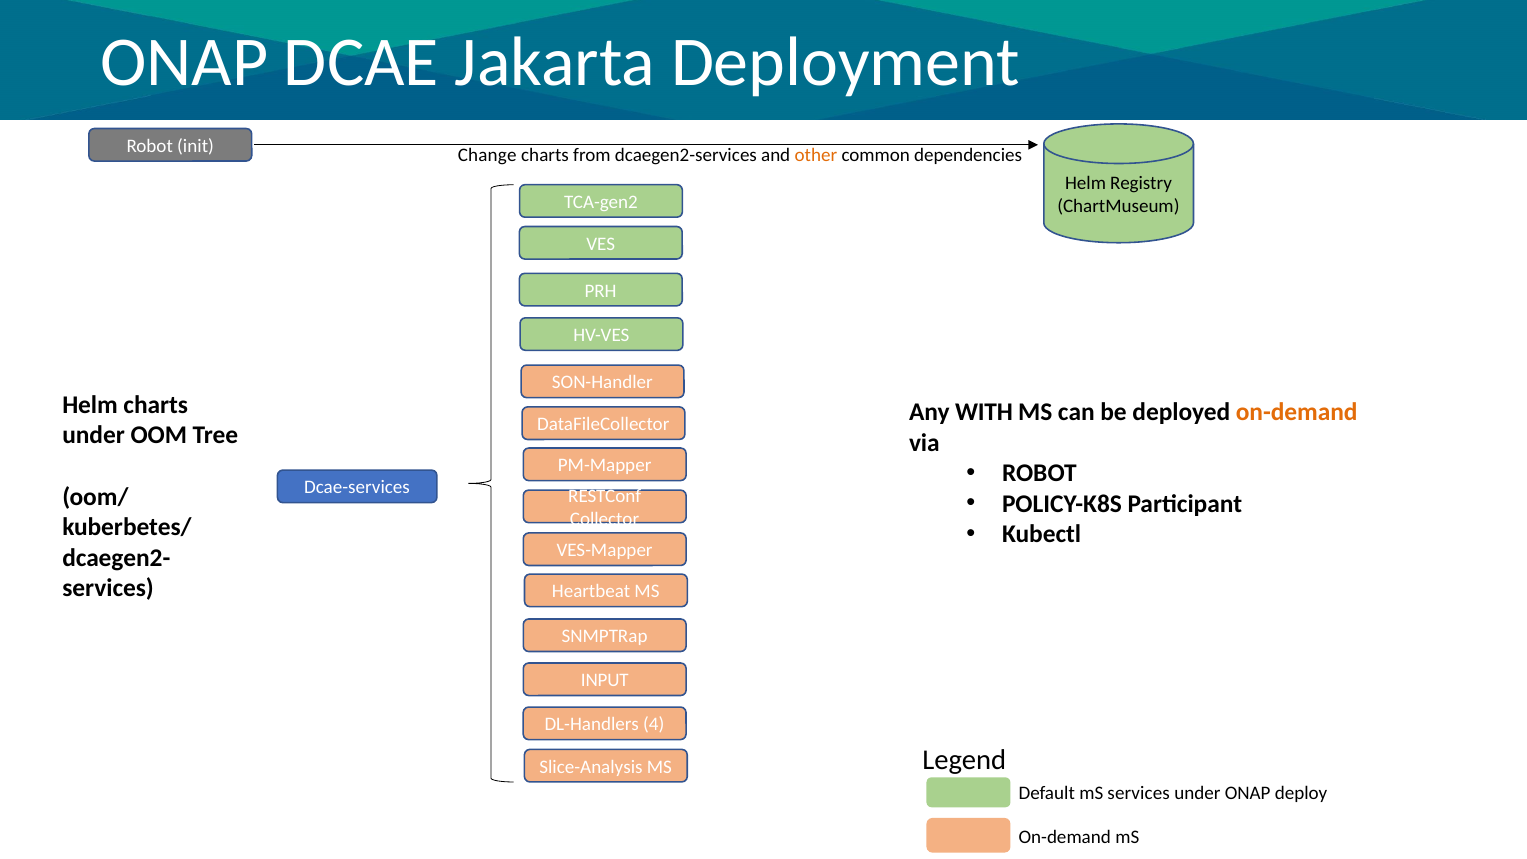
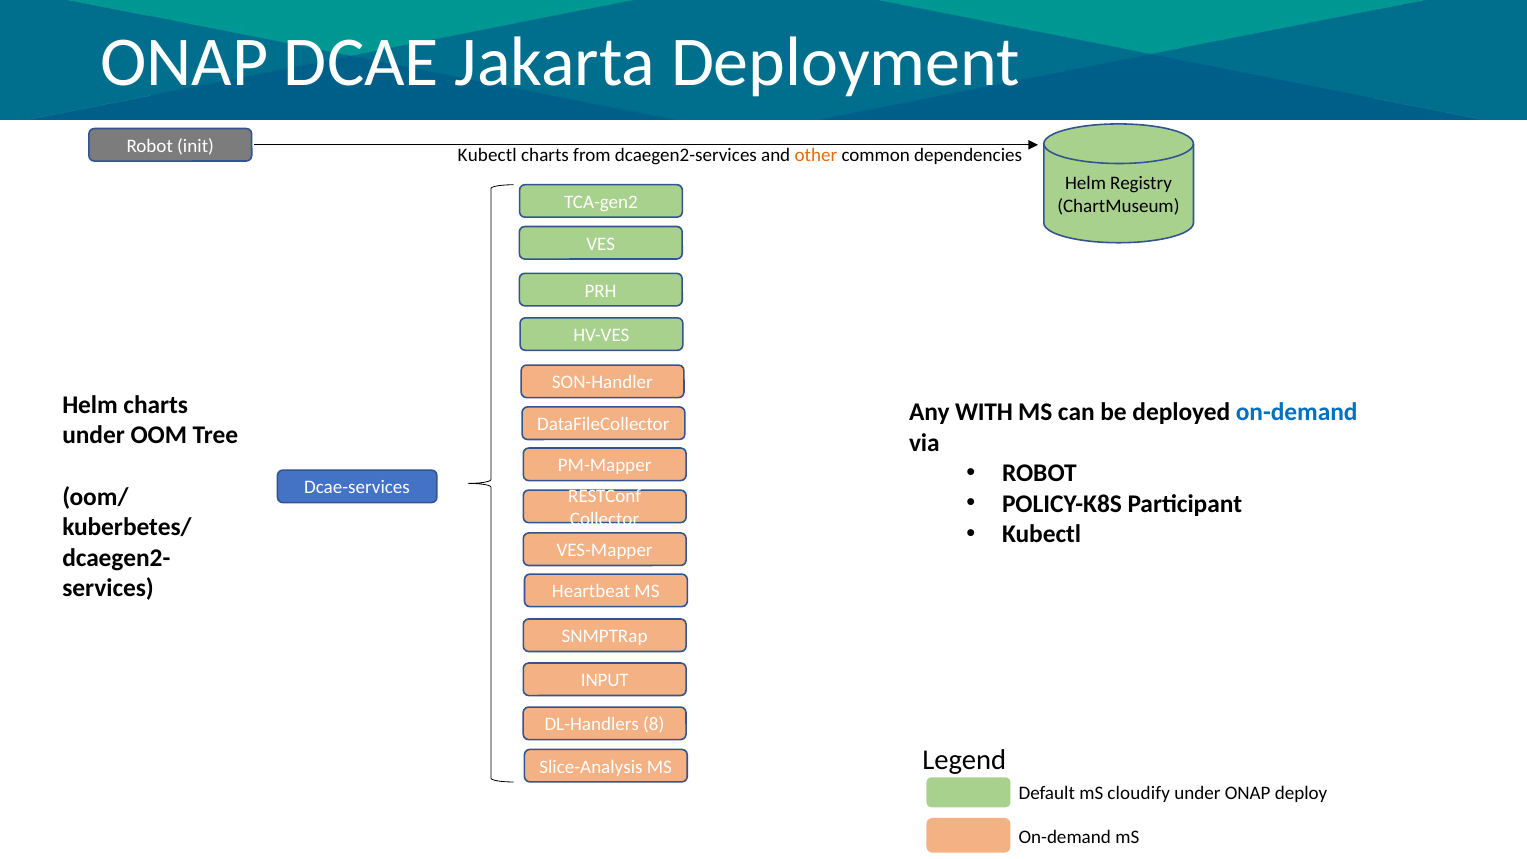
init Change: Change -> Kubectl
on-demand at (1297, 412) colour: orange -> blue
4: 4 -> 8
mS services: services -> cloudify
